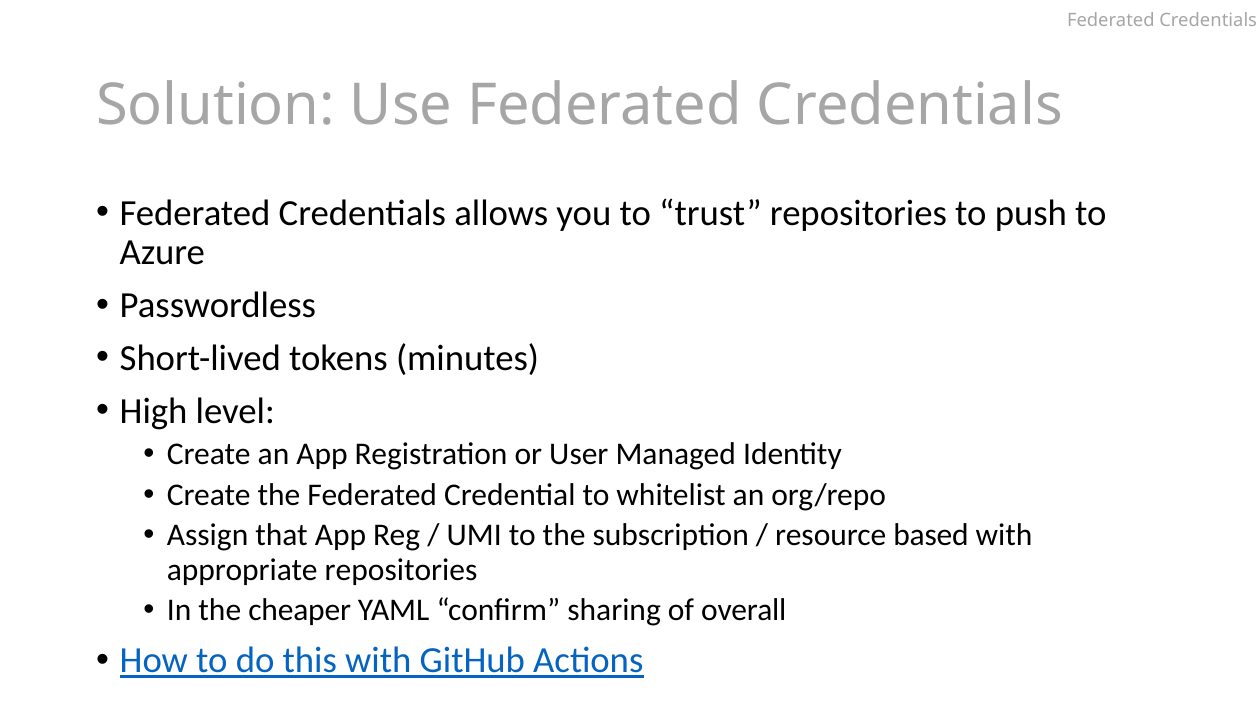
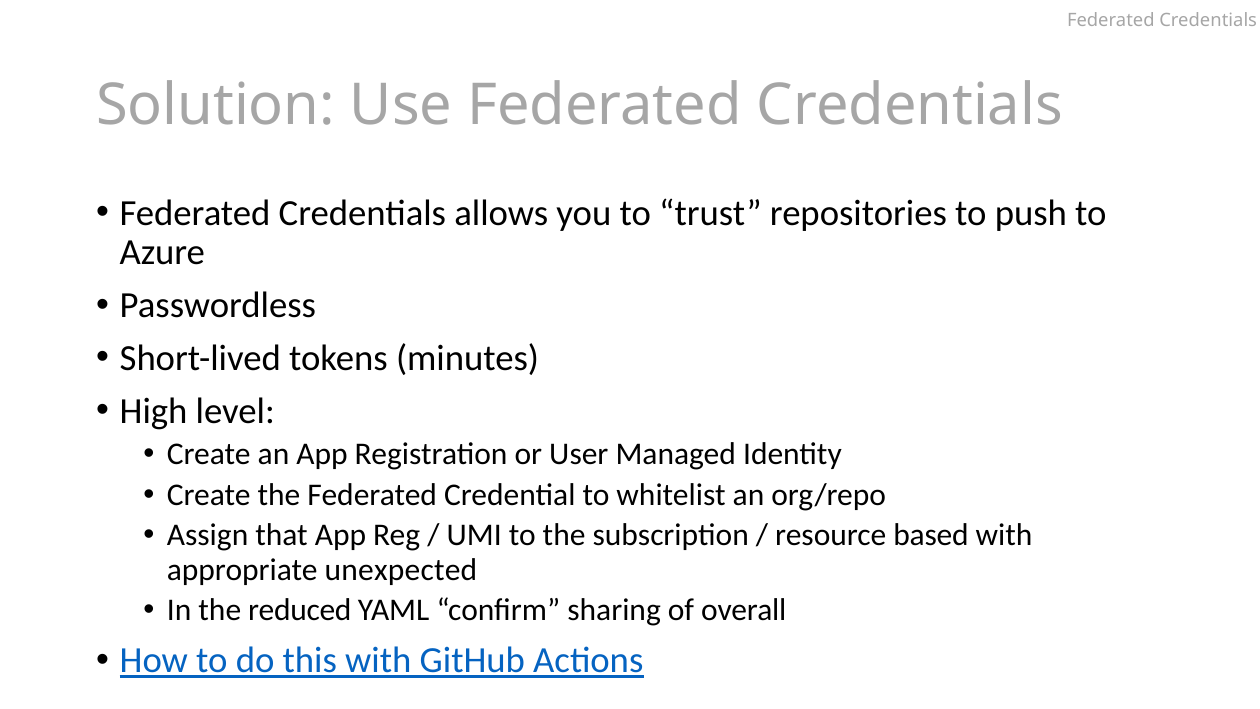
appropriate repositories: repositories -> unexpected
cheaper: cheaper -> reduced
